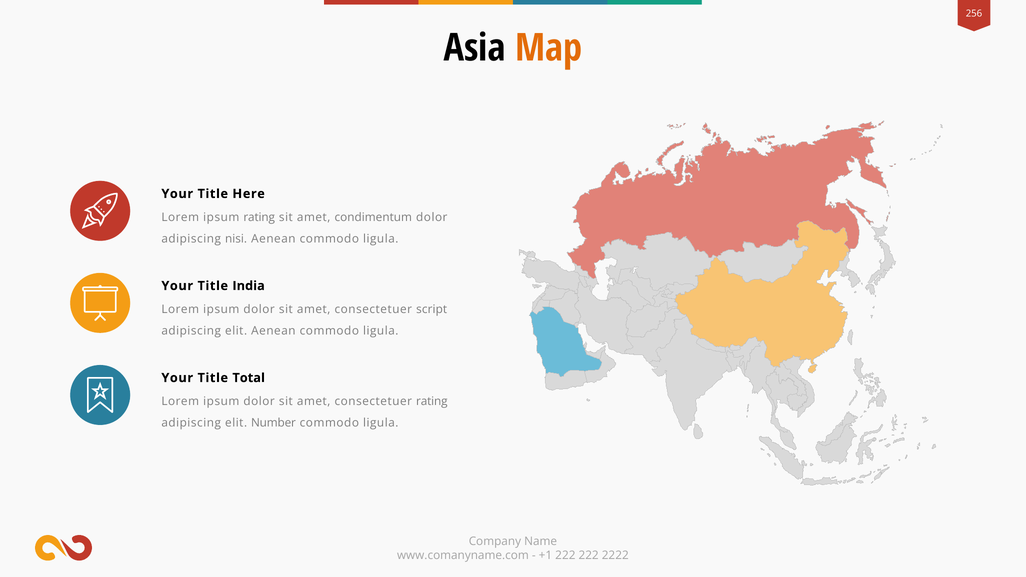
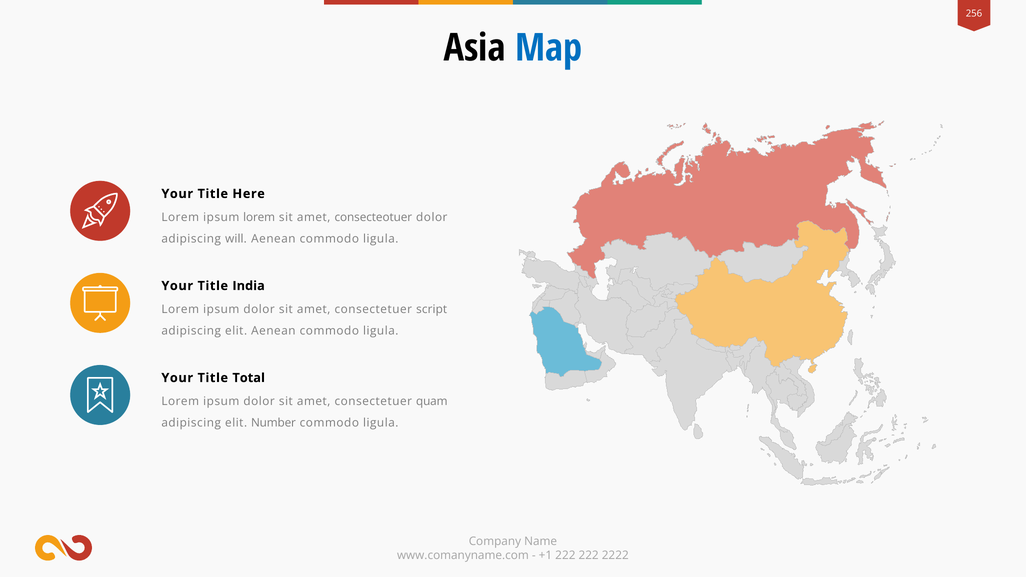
Map colour: orange -> blue
ipsum rating: rating -> lorem
condimentum: condimentum -> consecteotuer
nisi: nisi -> will
consectetuer rating: rating -> quam
